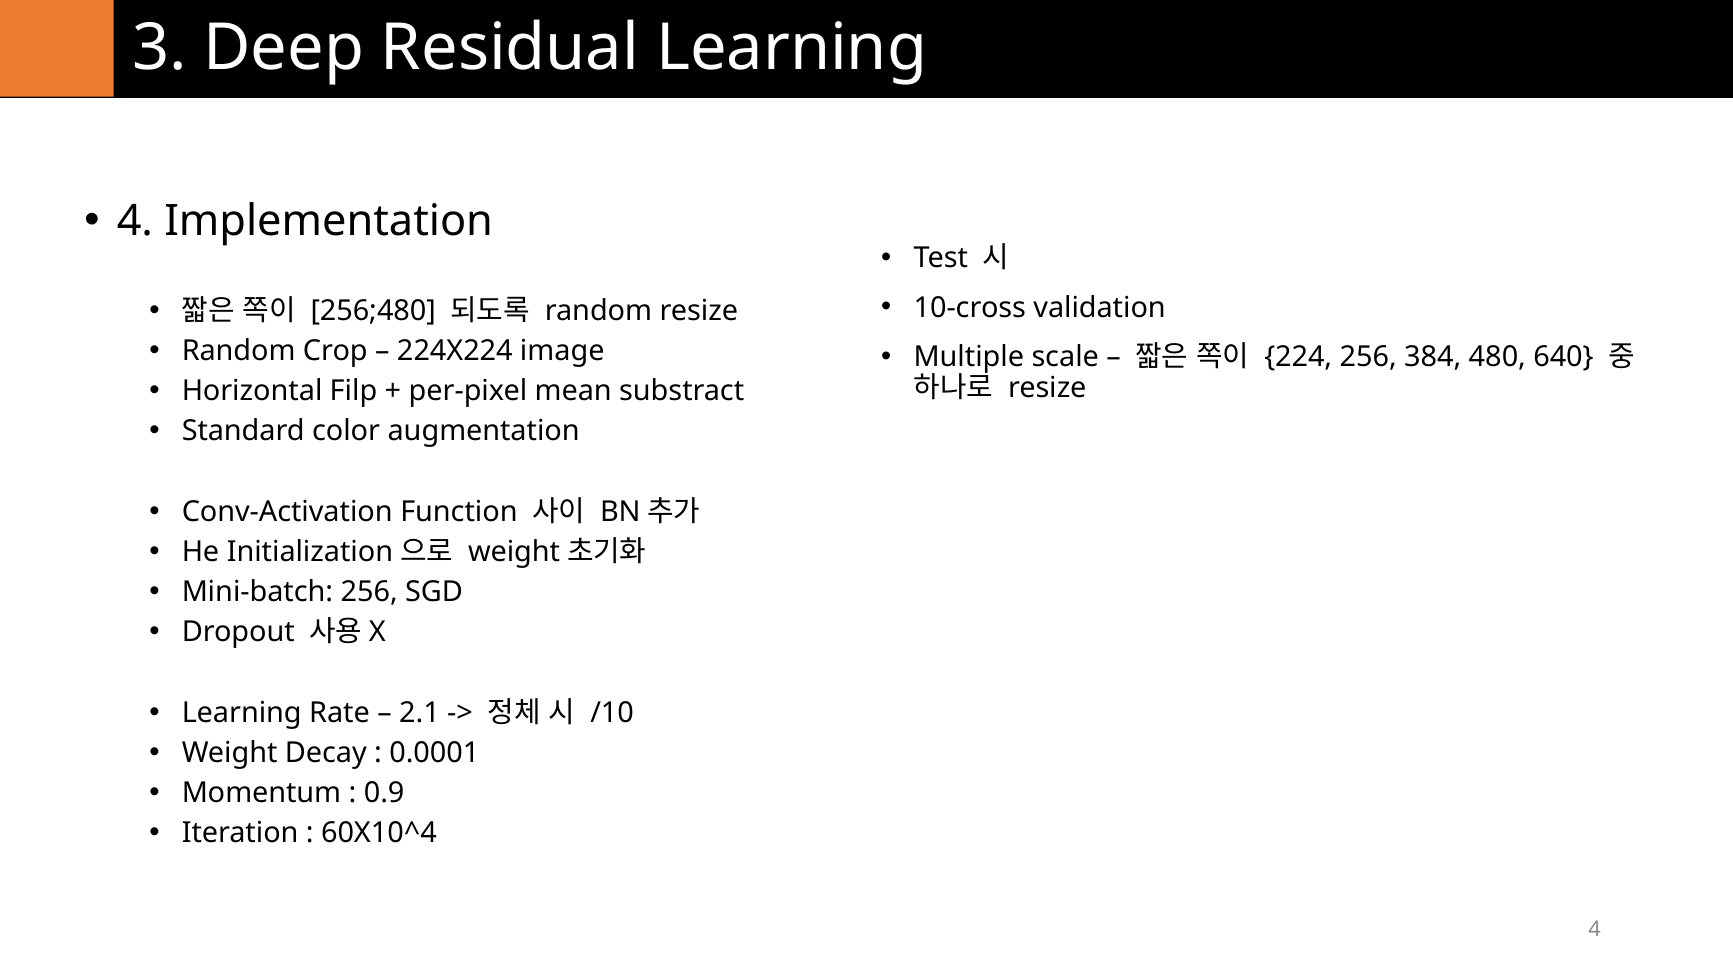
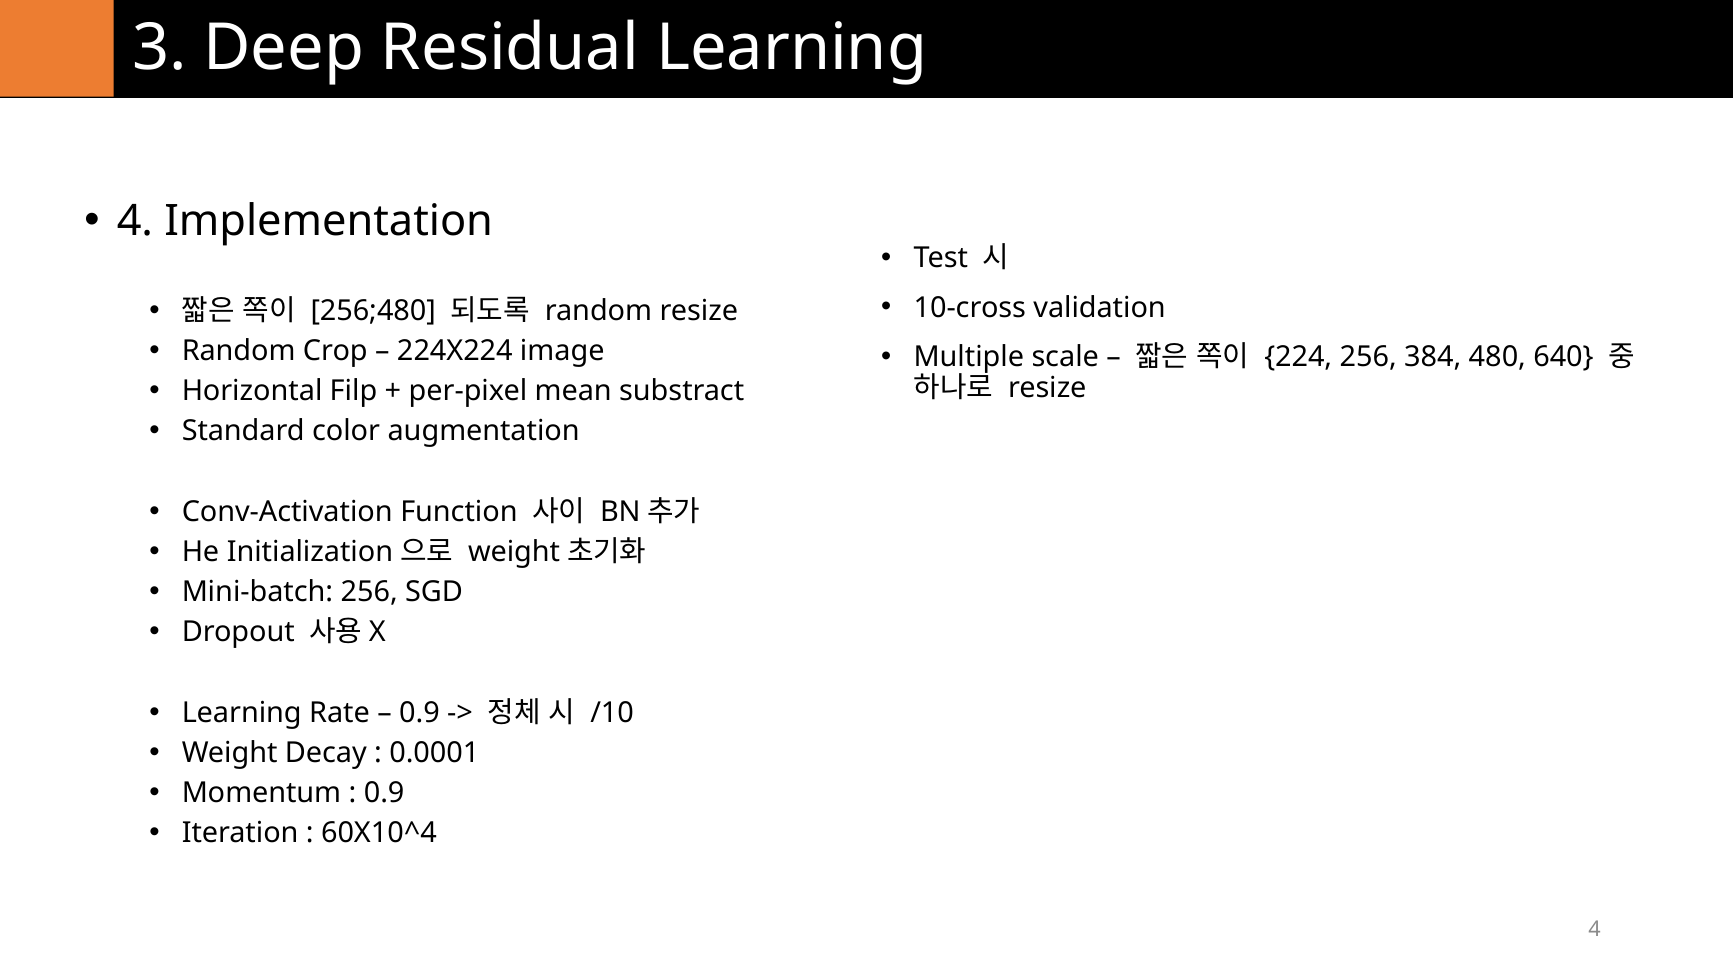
2.1 at (420, 712): 2.1 -> 0.9
